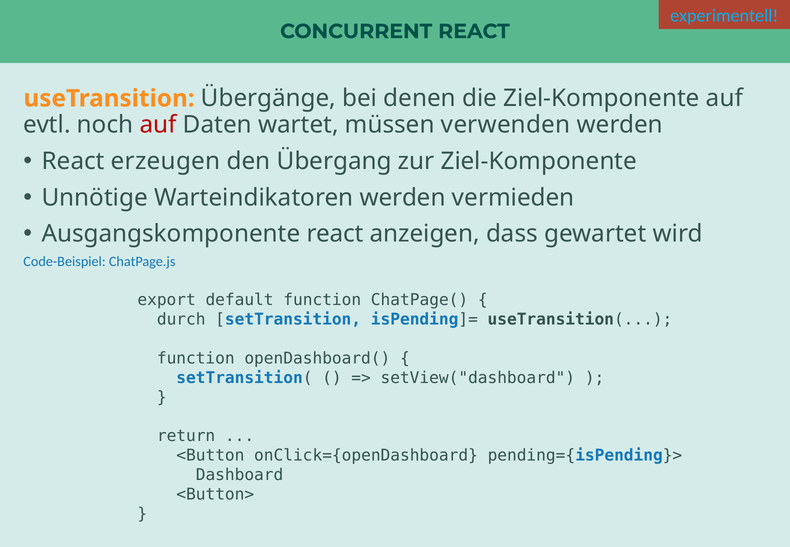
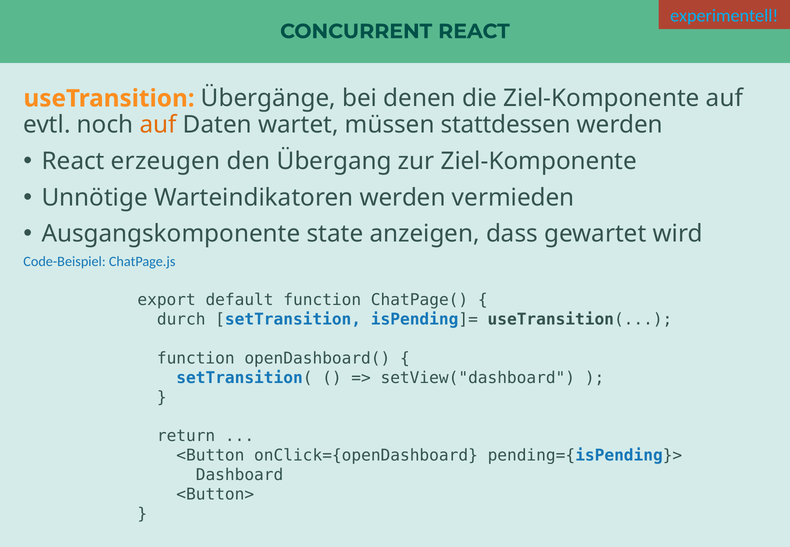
auf at (158, 125) colour: red -> orange
verwenden: verwenden -> stattdessen
Ausgangskomponente react: react -> state
